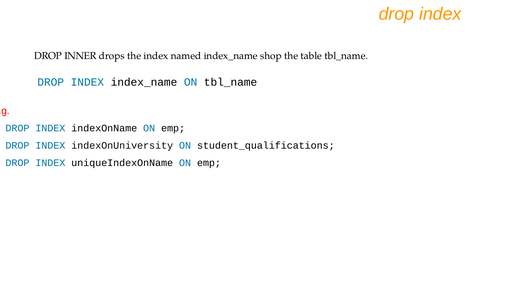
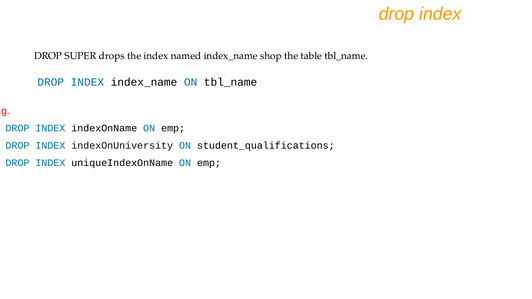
INNER: INNER -> SUPER
